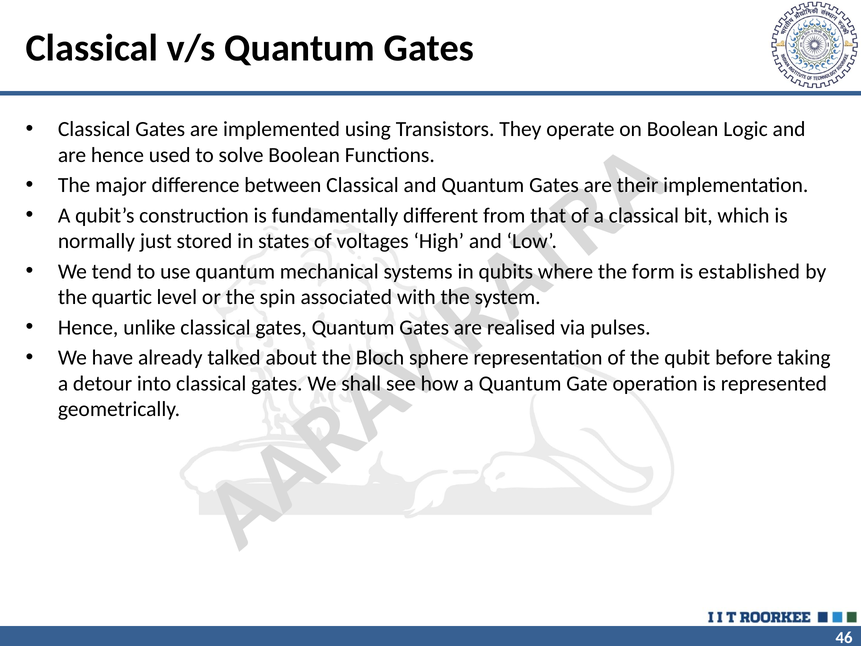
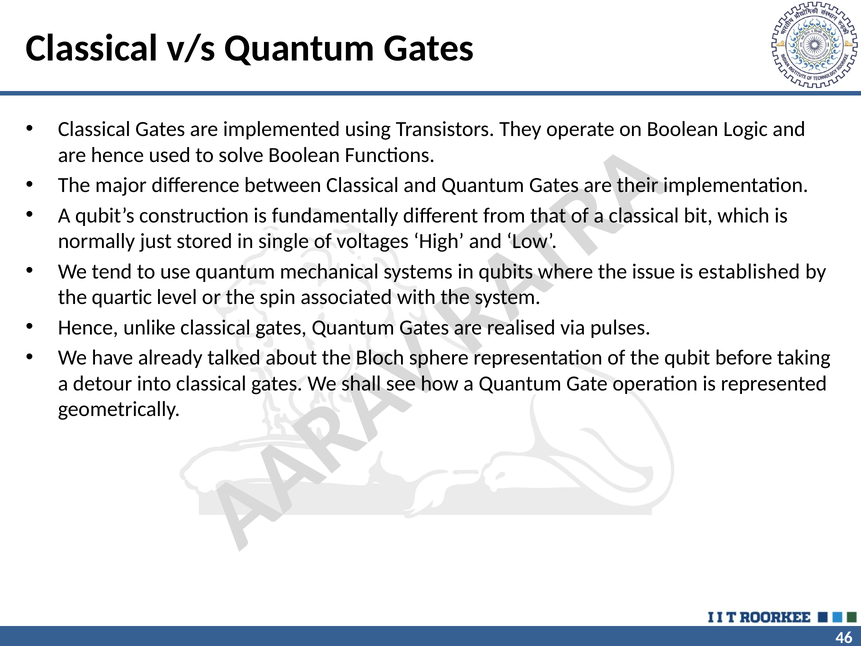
states: states -> single
form: form -> issue
